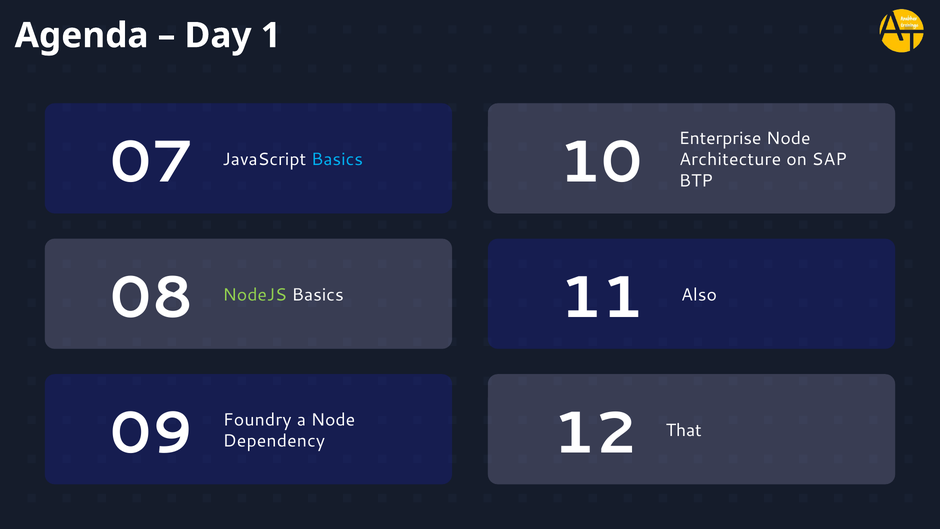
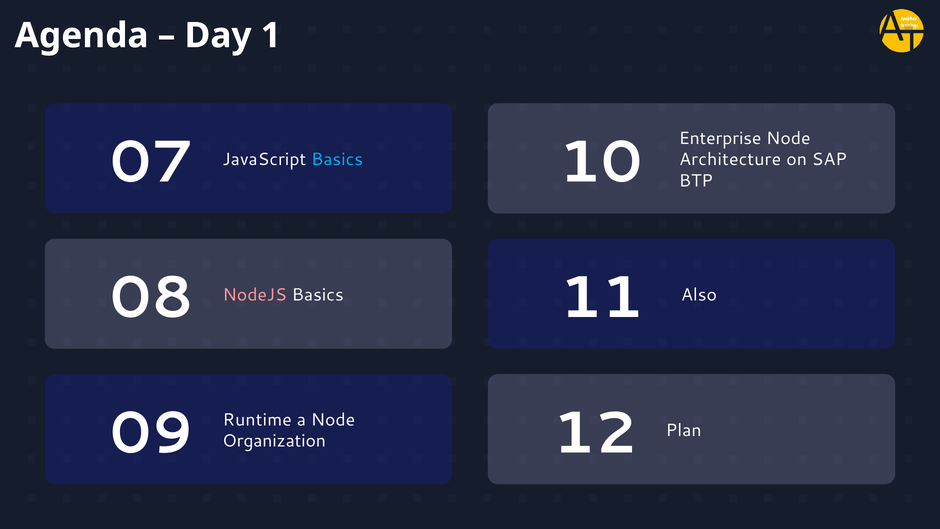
NodeJS colour: light green -> pink
That: That -> Plan
Foundry: Foundry -> Runtime
Dependency: Dependency -> Organization
